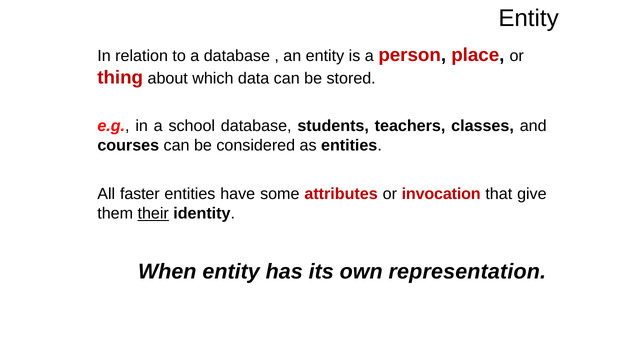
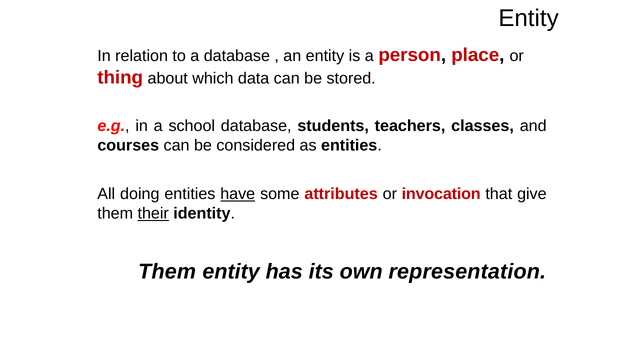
faster: faster -> doing
have underline: none -> present
When at (167, 272): When -> Them
